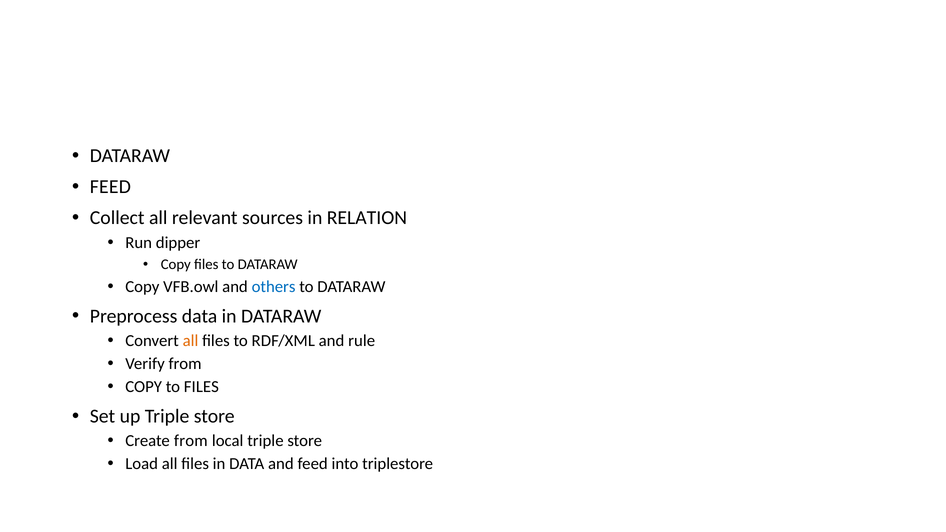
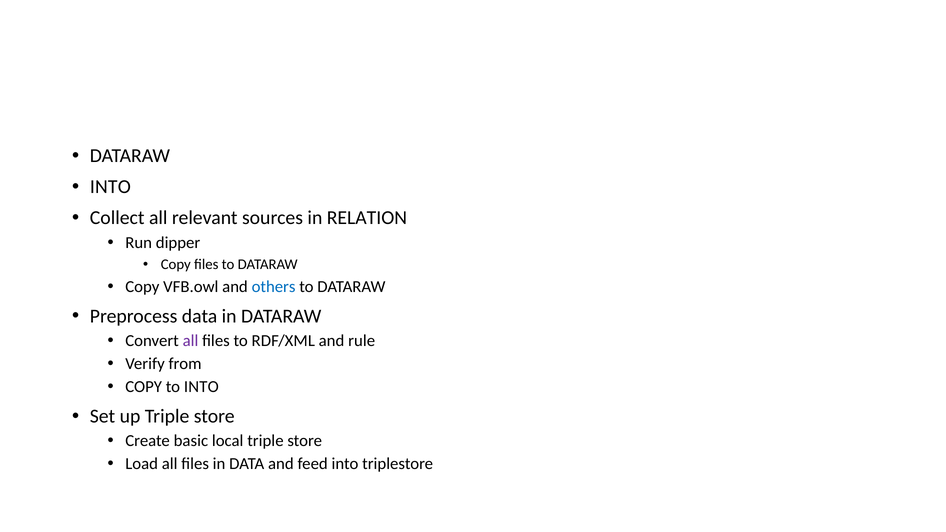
FEED at (110, 187): FEED -> INTO
all at (191, 341) colour: orange -> purple
to FILES: FILES -> INTO
Create from: from -> basic
